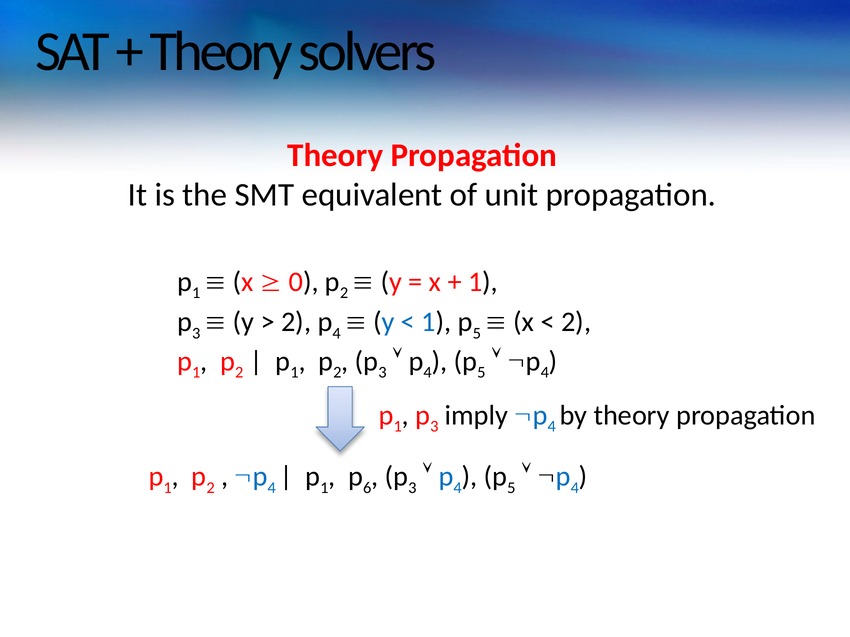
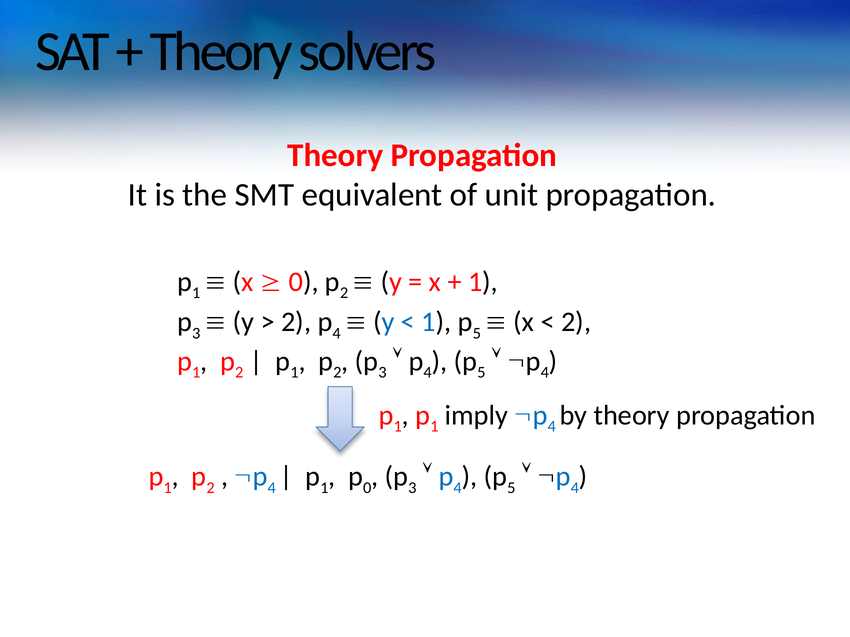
3 at (434, 427): 3 -> 1
6 at (367, 488): 6 -> 0
